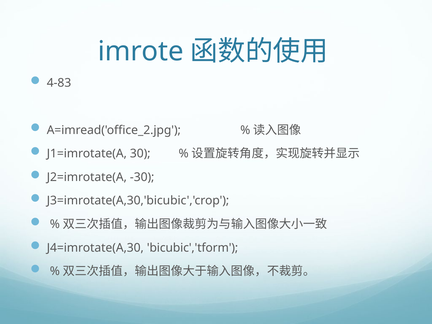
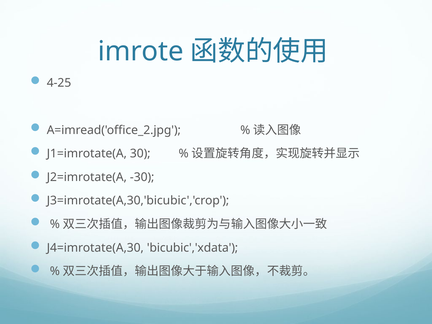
4-83: 4-83 -> 4-25
bicubic','tform: bicubic','tform -> bicubic','xdata
